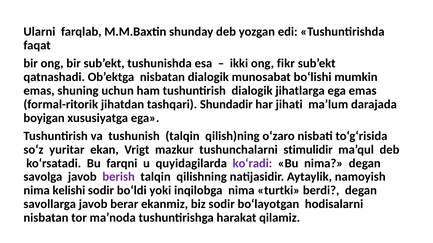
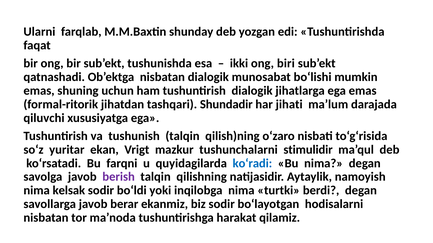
fikr: fikr -> biri
boyigan: boyigan -> qiluvchi
ko‘radi colour: purple -> blue
kelishi: kelishi -> kelsak
